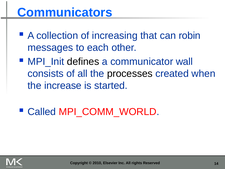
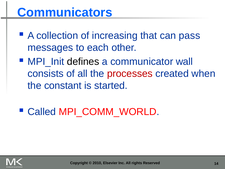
robin: robin -> pass
processes colour: black -> red
increase: increase -> constant
